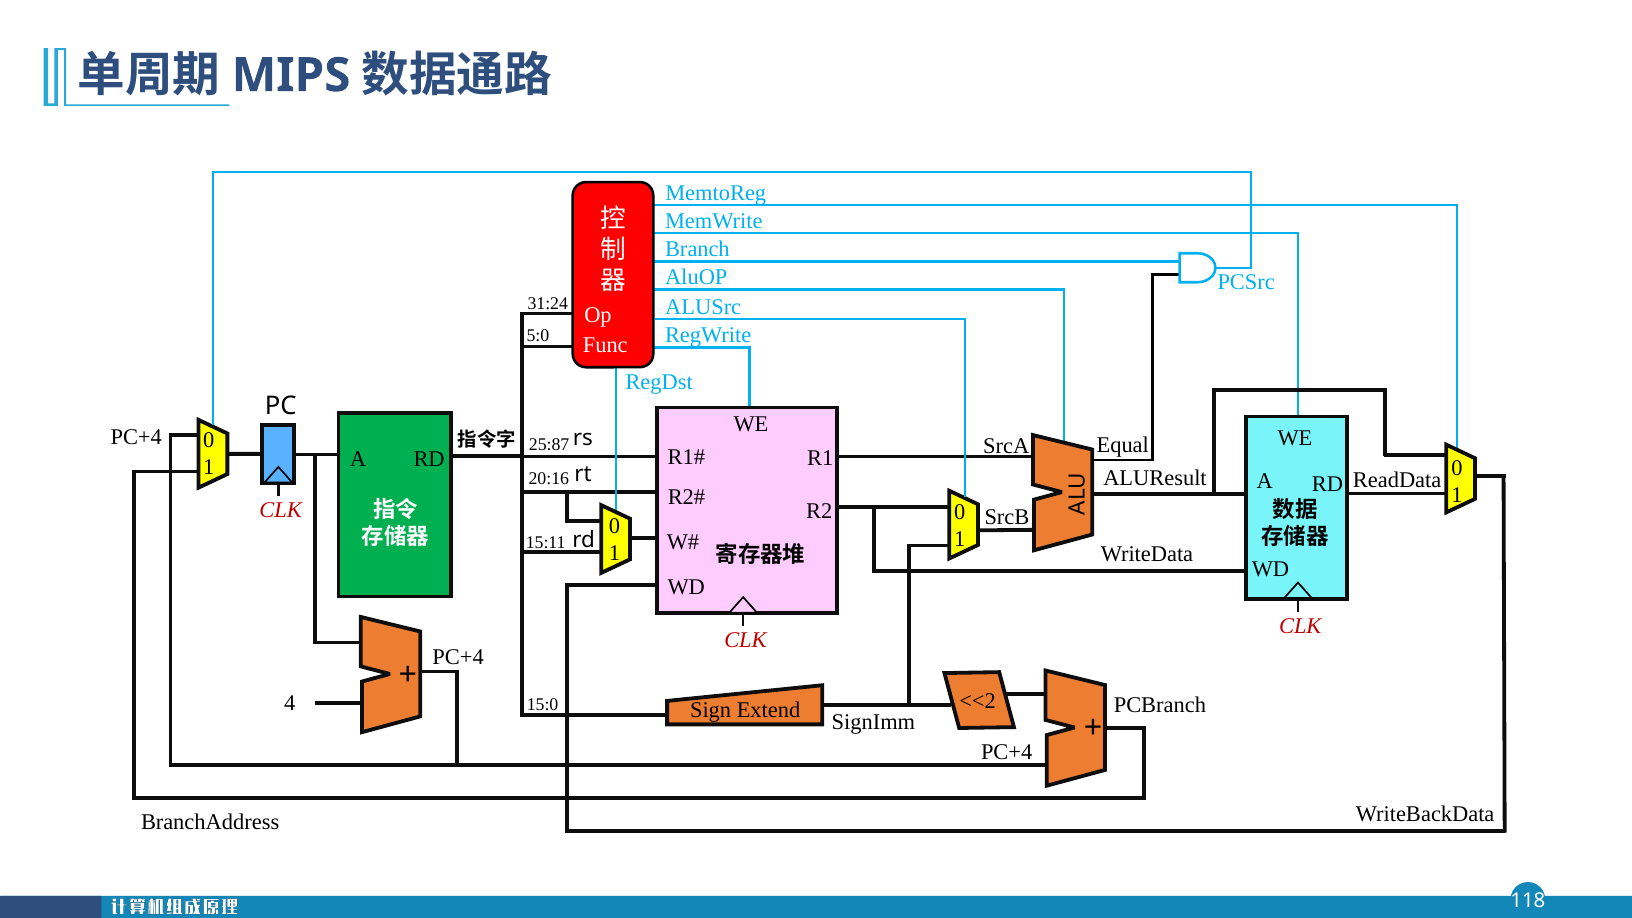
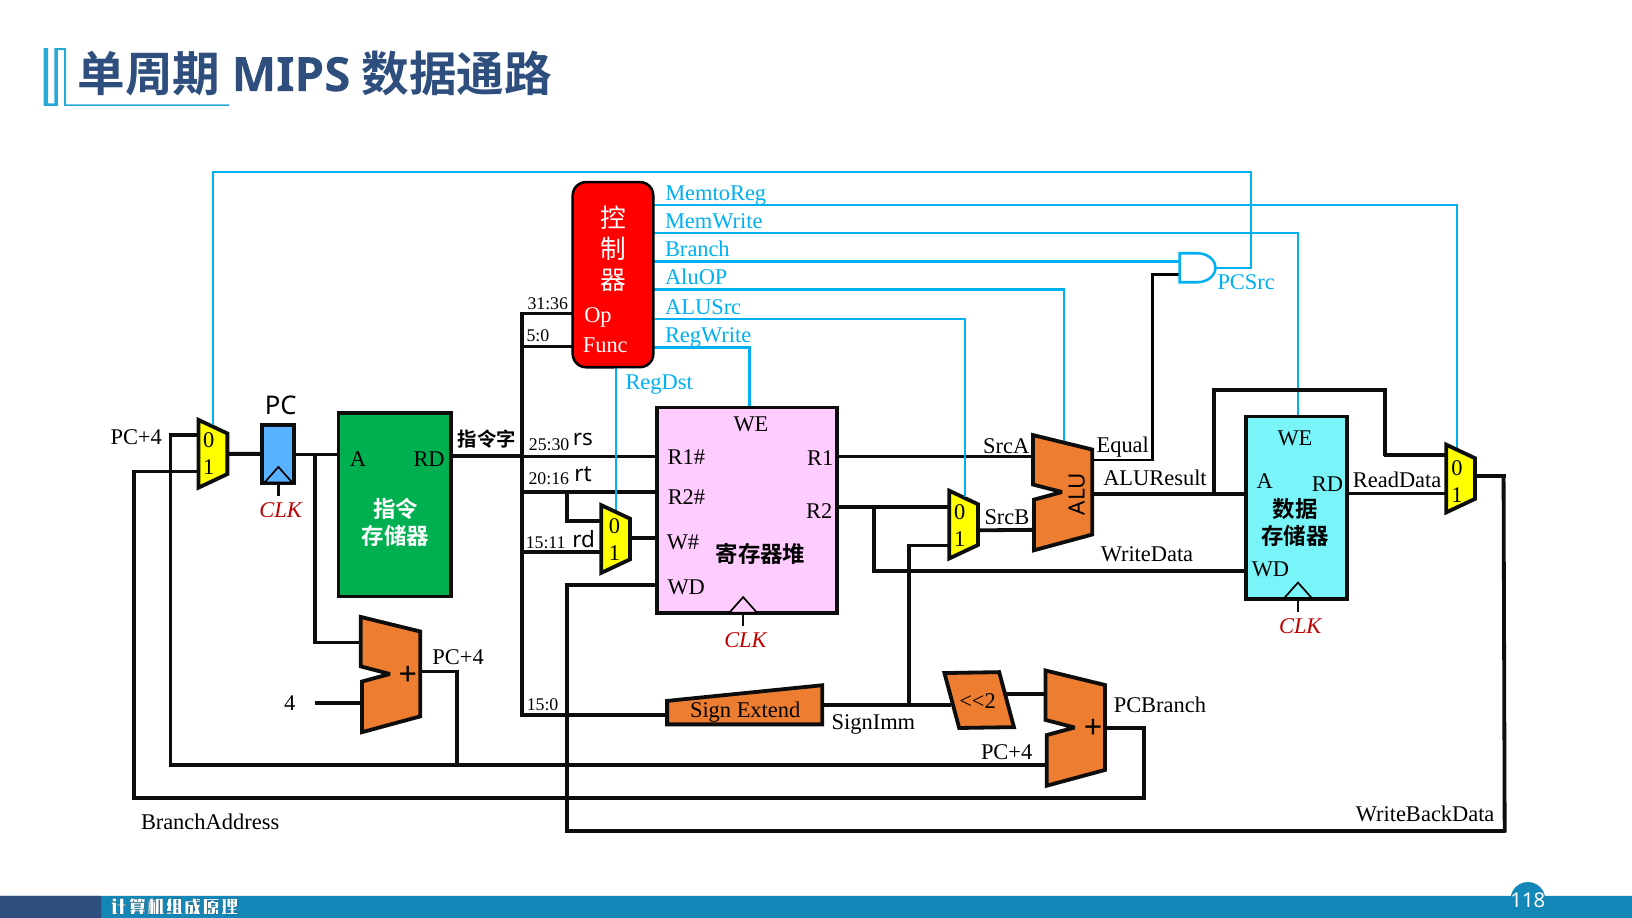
31:24: 31:24 -> 31:36
25:87: 25:87 -> 25:30
